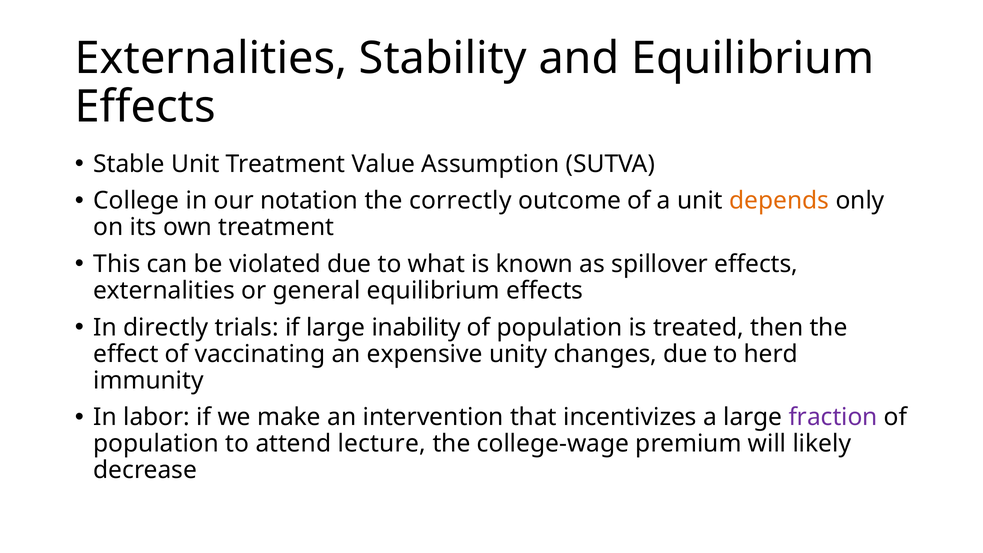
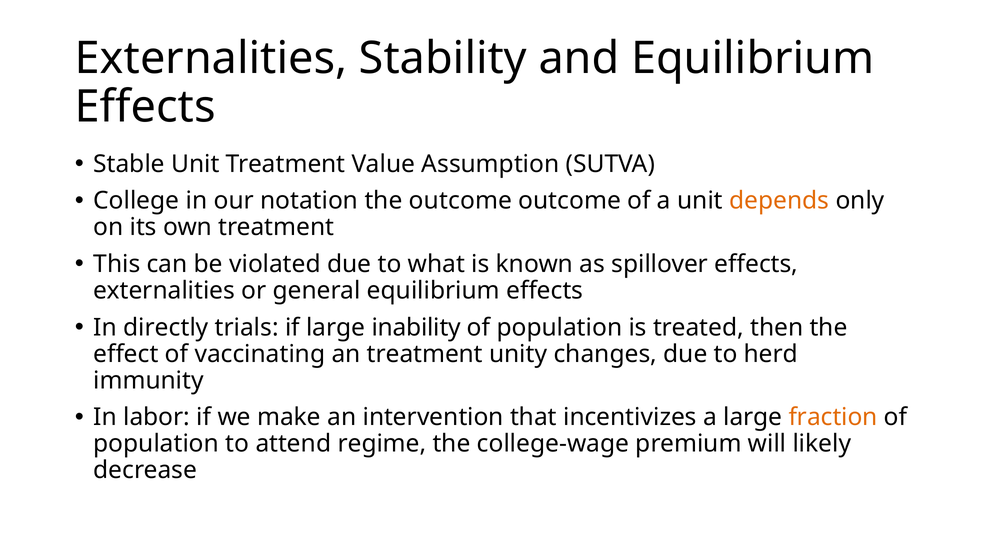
the correctly: correctly -> outcome
an expensive: expensive -> treatment
fraction colour: purple -> orange
lecture: lecture -> regime
